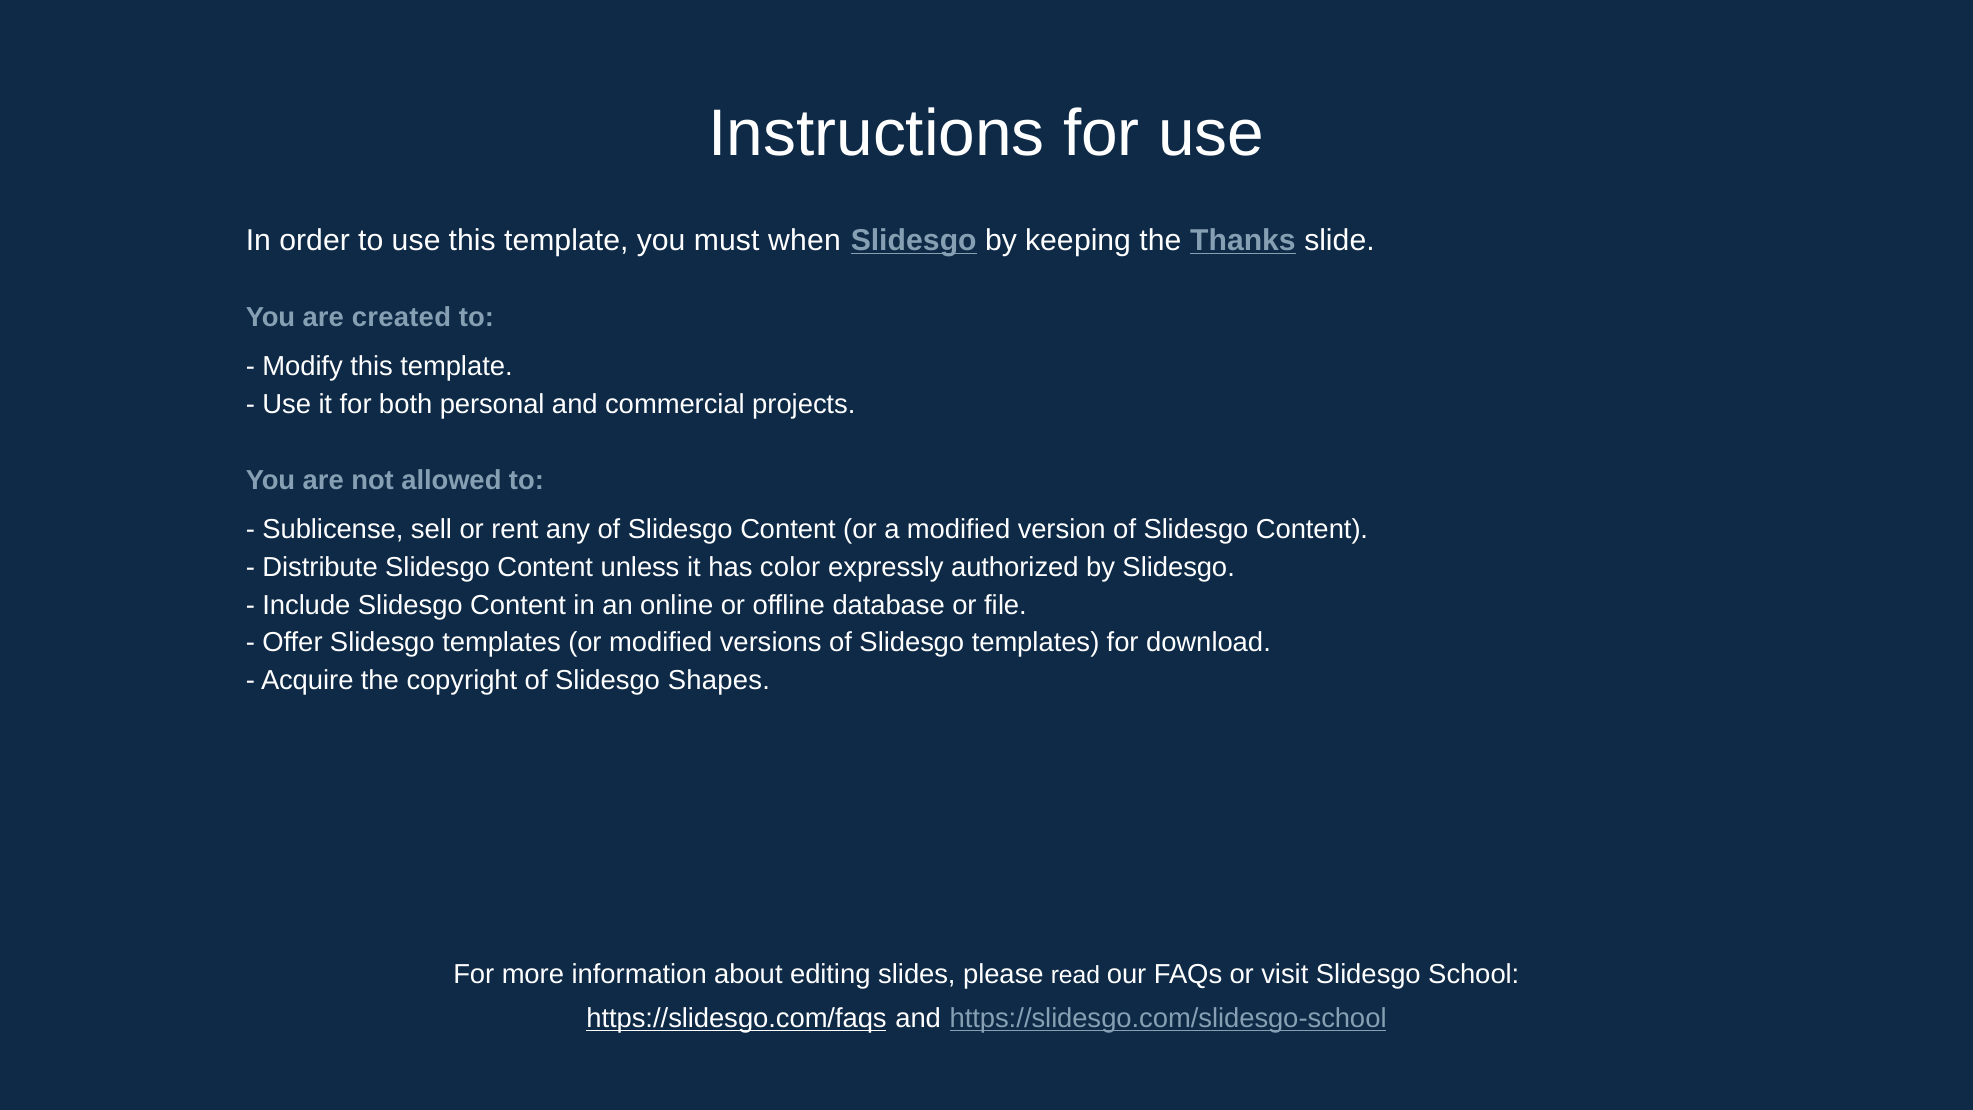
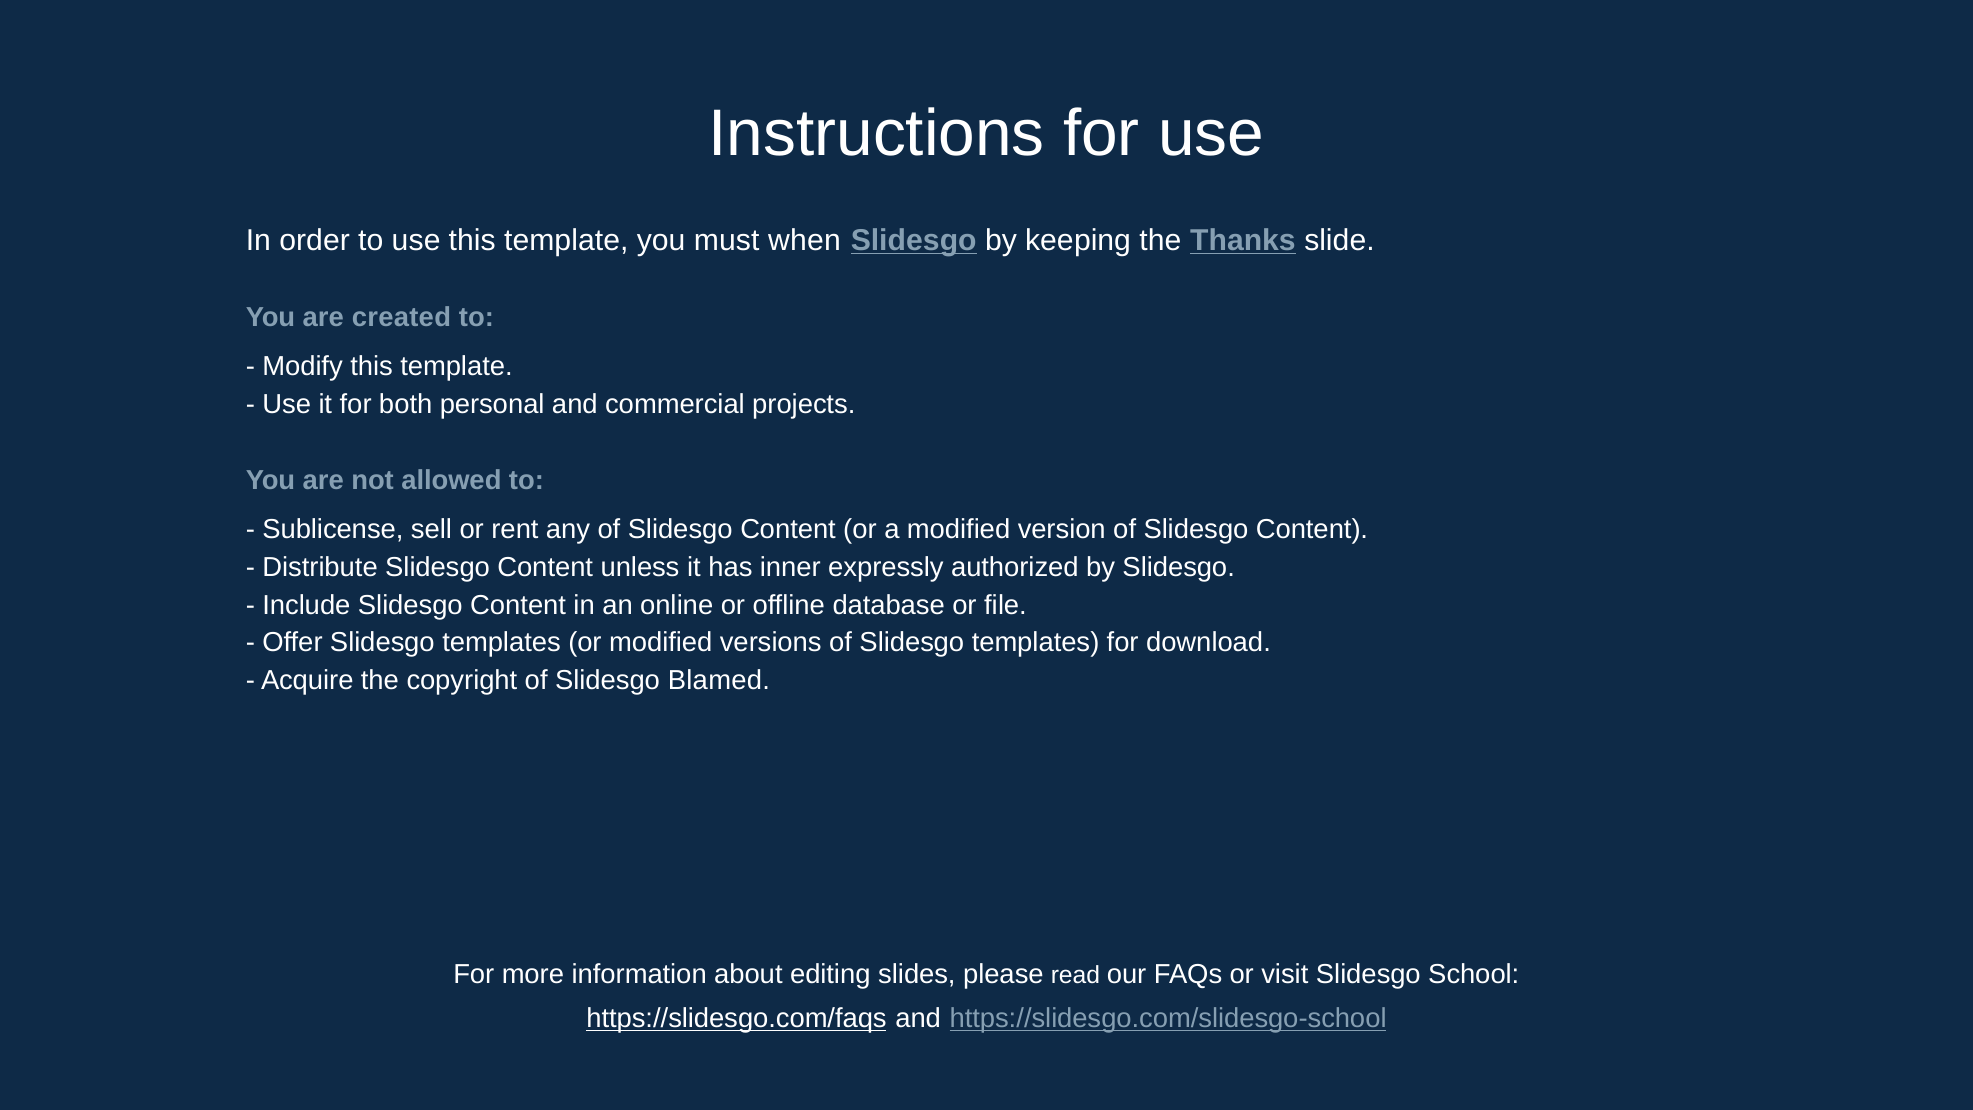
color: color -> inner
Shapes: Shapes -> Blamed
